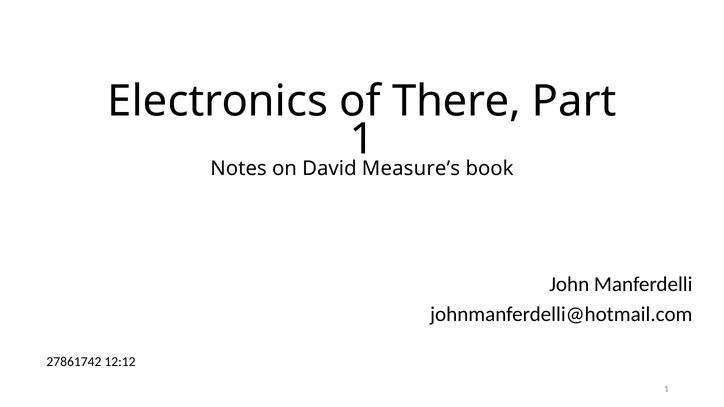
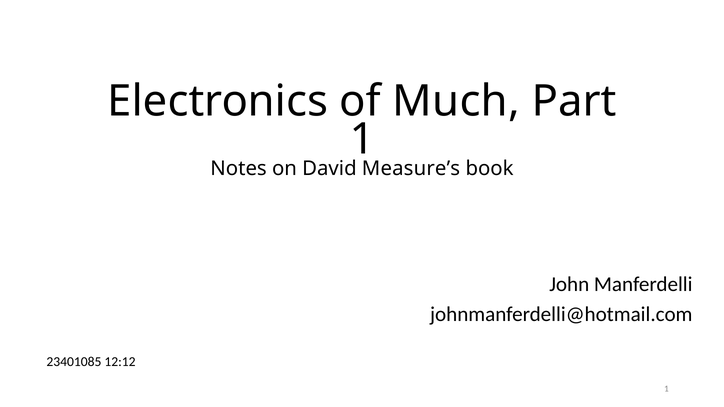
There: There -> Much
27861742: 27861742 -> 23401085
